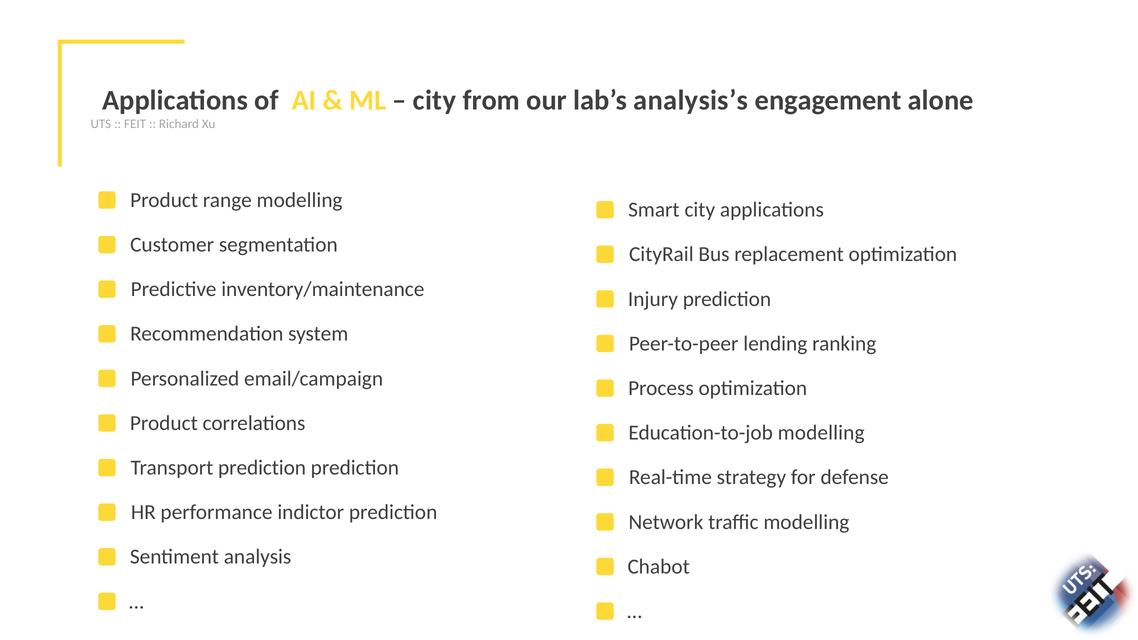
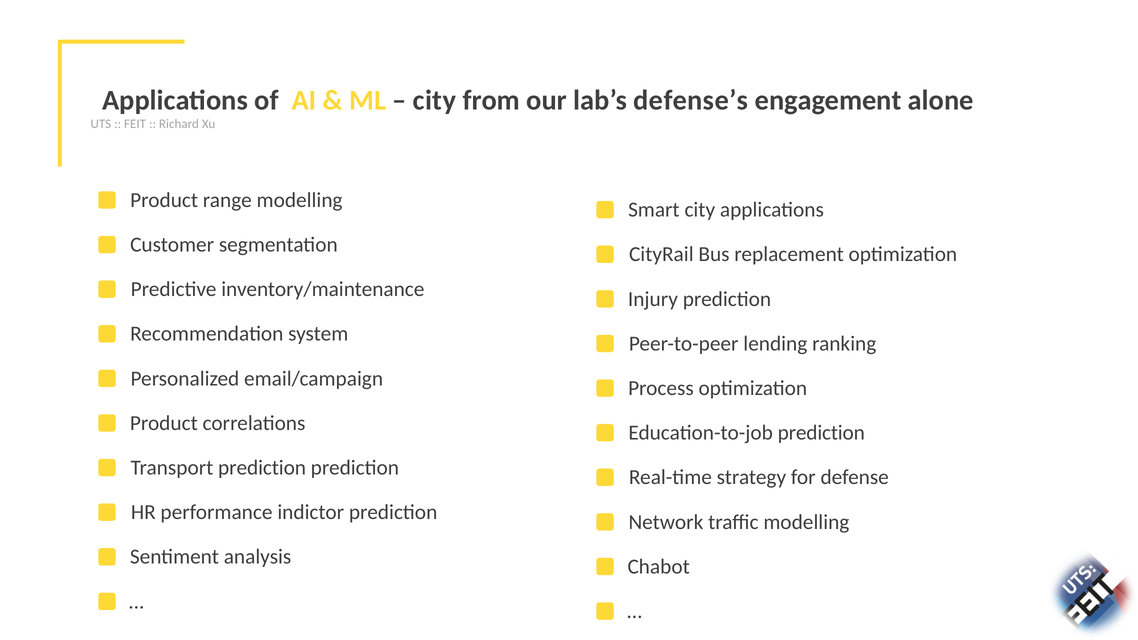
analysis’s: analysis’s -> defense’s
Education-to-job modelling: modelling -> prediction
